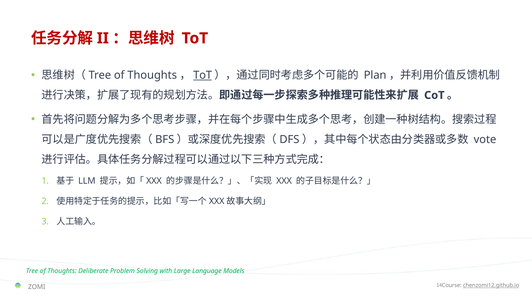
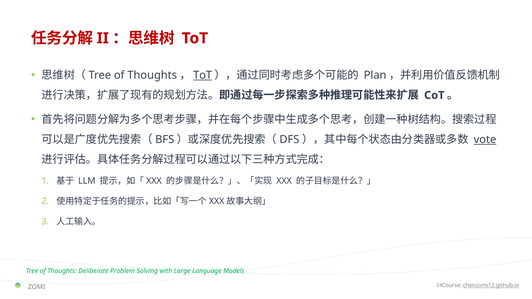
vote underline: none -> present
